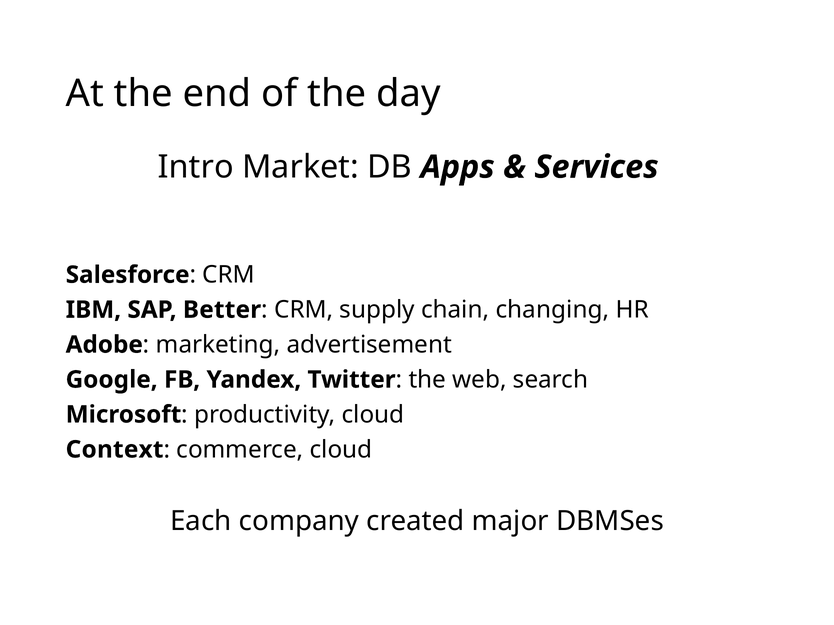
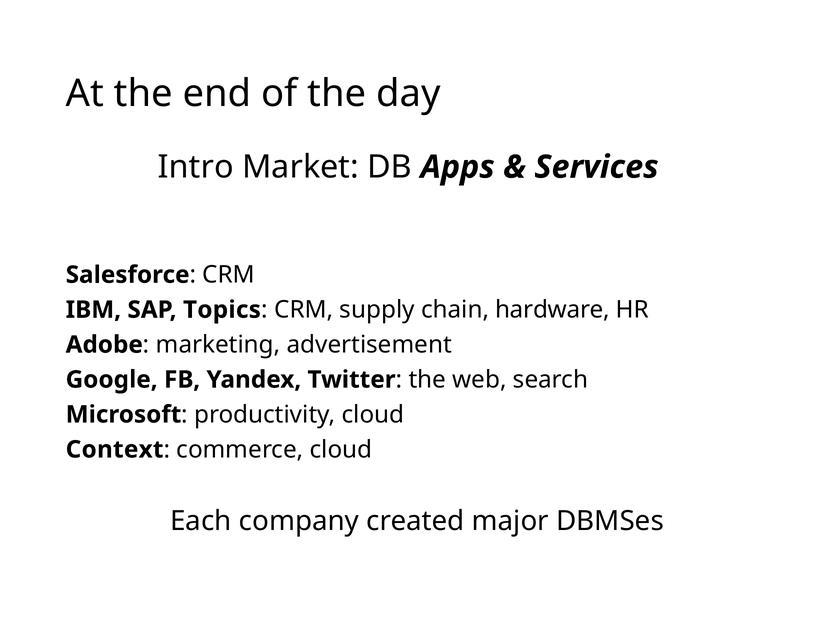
Better: Better -> Topics
changing: changing -> hardware
